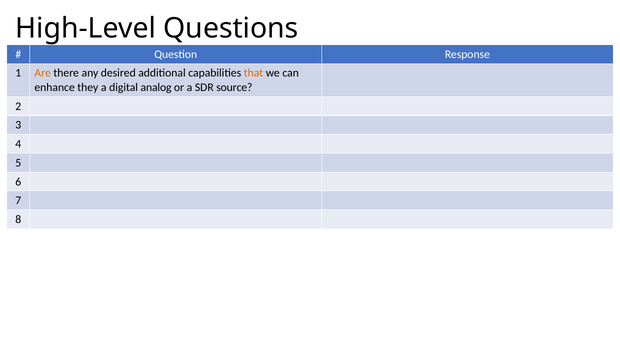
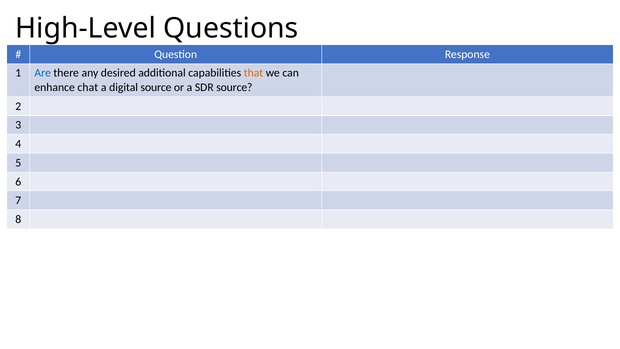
Are colour: orange -> blue
they: they -> chat
digital analog: analog -> source
